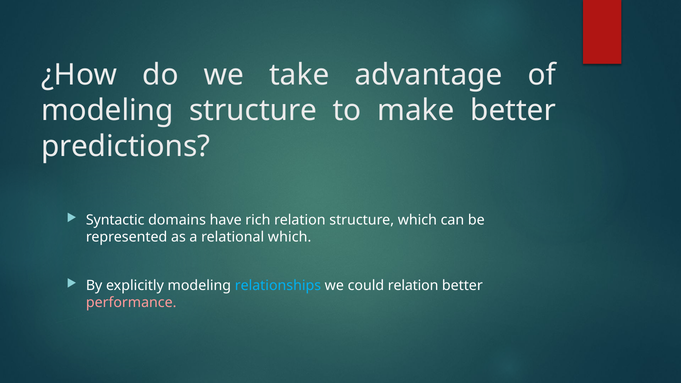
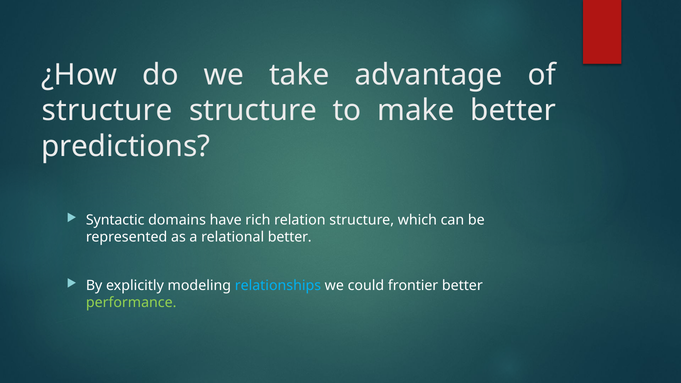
modeling at (107, 110): modeling -> structure
relational which: which -> better
could relation: relation -> frontier
performance colour: pink -> light green
